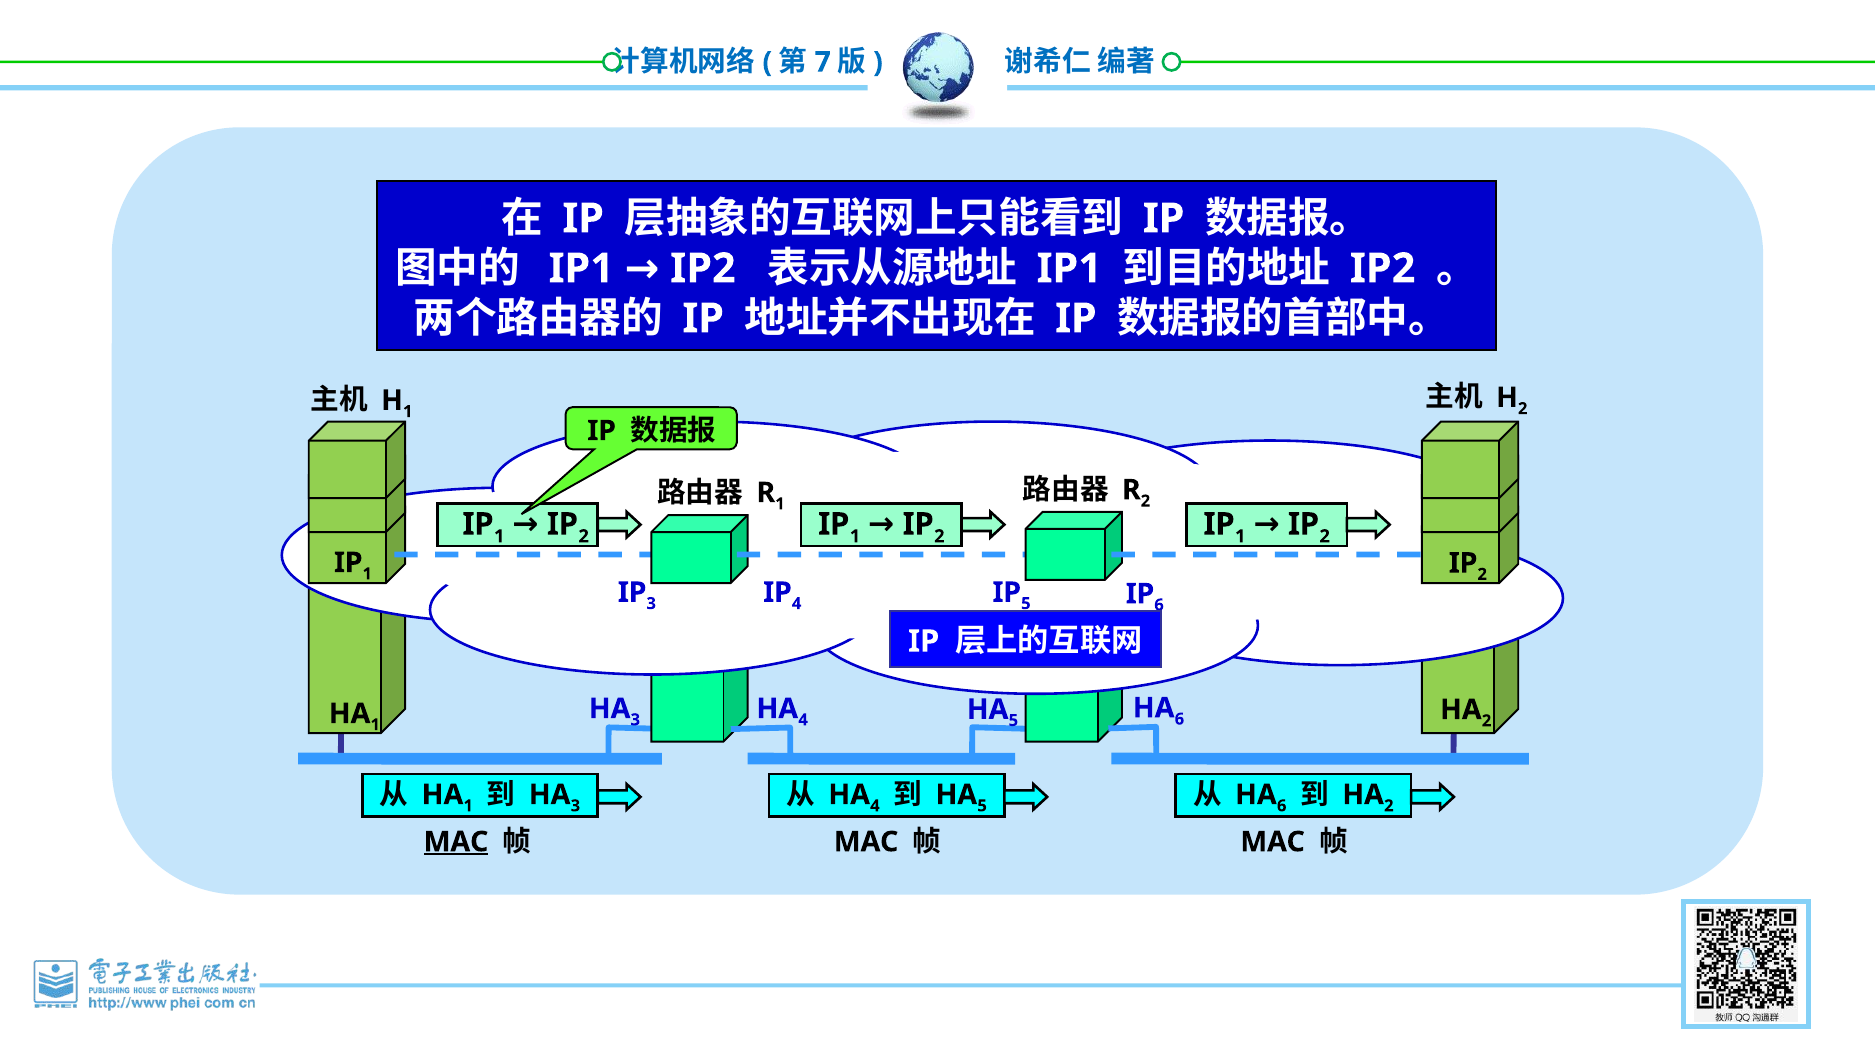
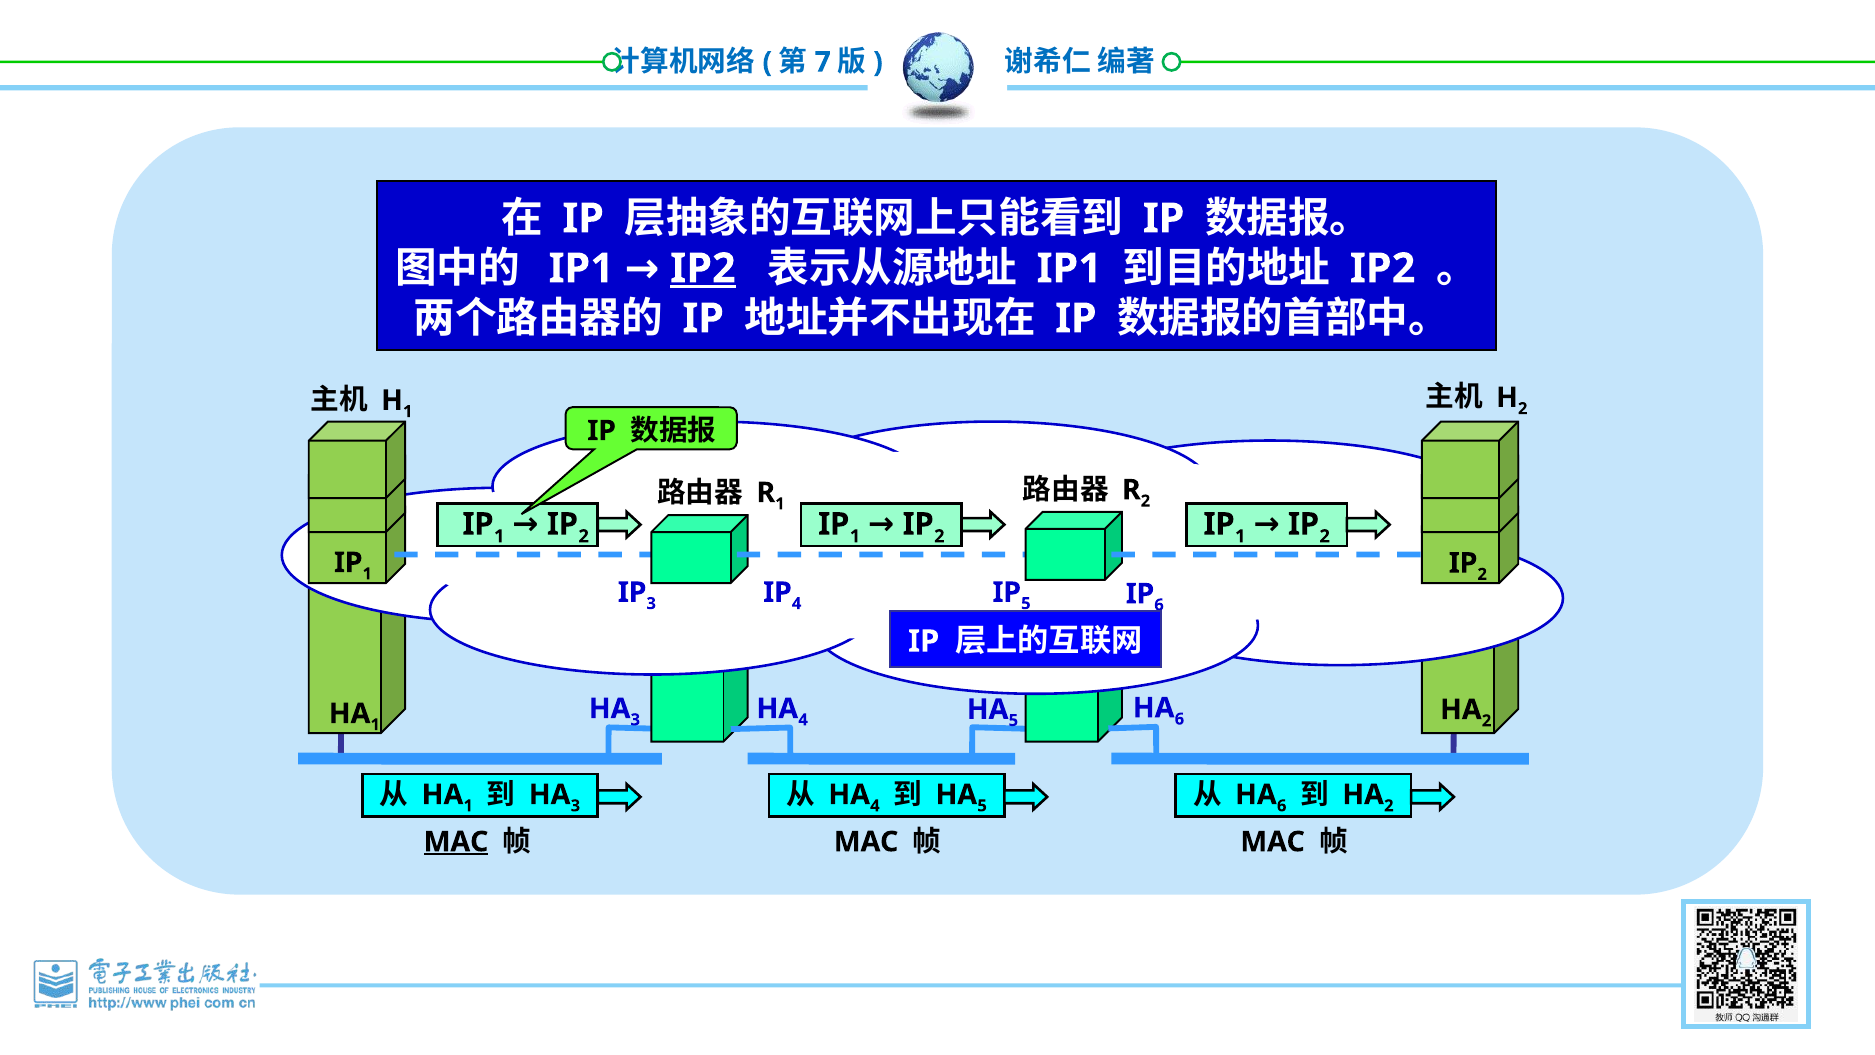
IP2 at (703, 268) underline: none -> present
